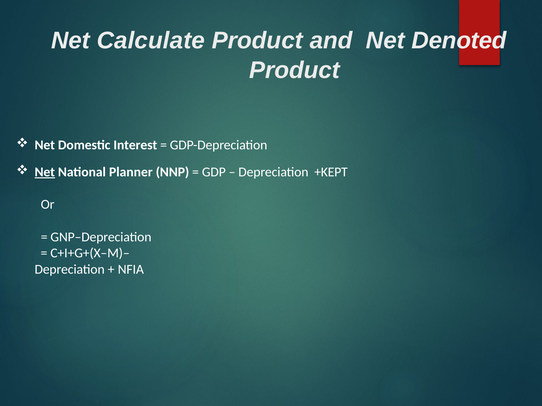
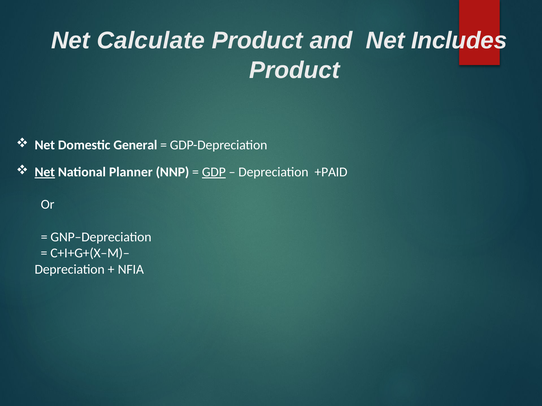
Denoted: Denoted -> Includes
Interest: Interest -> General
GDP underline: none -> present
+KEPT: +KEPT -> +PAID
